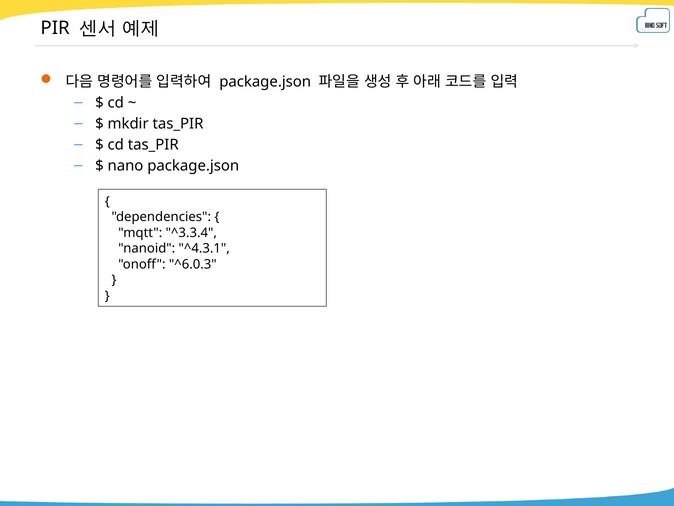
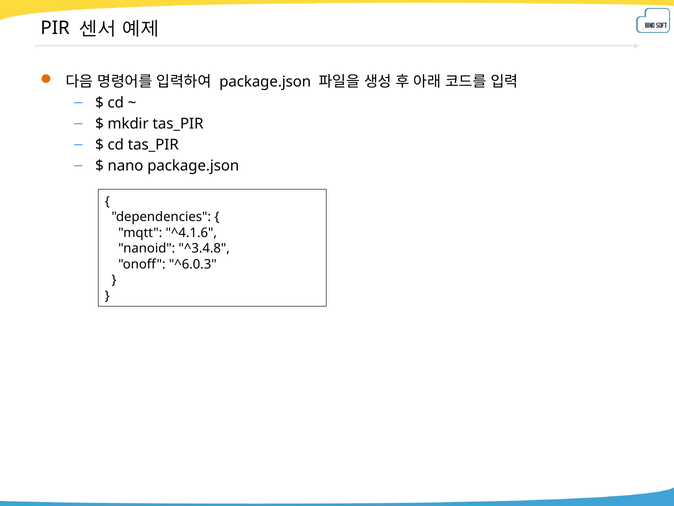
^3.3.4: ^3.3.4 -> ^4.1.6
^4.3.1: ^4.3.1 -> ^3.4.8
